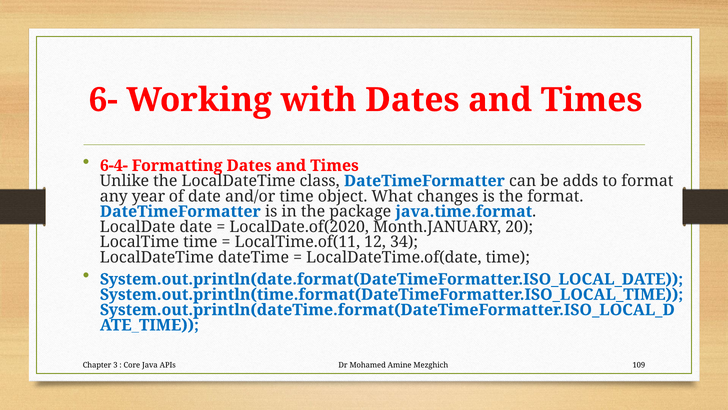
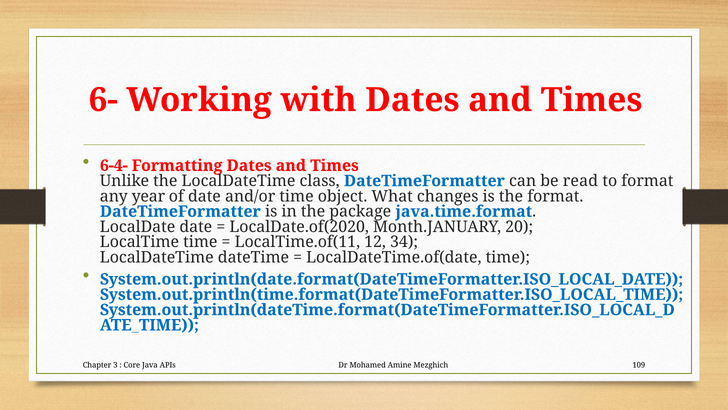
adds: adds -> read
